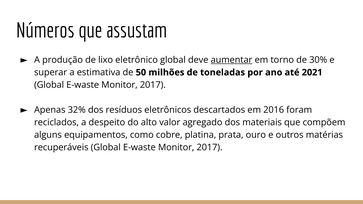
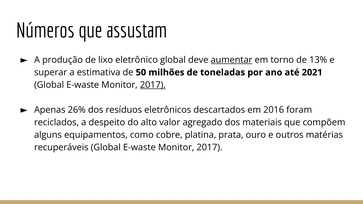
30%: 30% -> 13%
2017 at (153, 85) underline: none -> present
32%: 32% -> 26%
